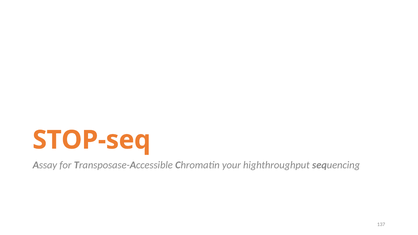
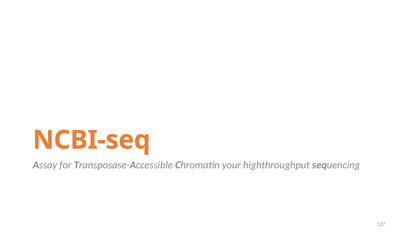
STOP-seq: STOP-seq -> NCBI-seq
